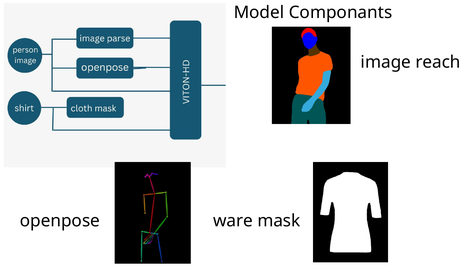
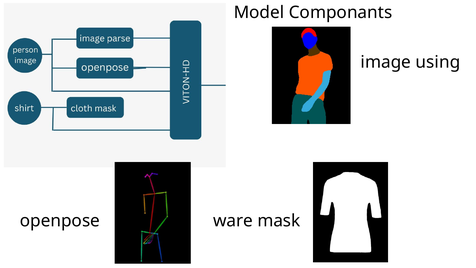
reach: reach -> using
